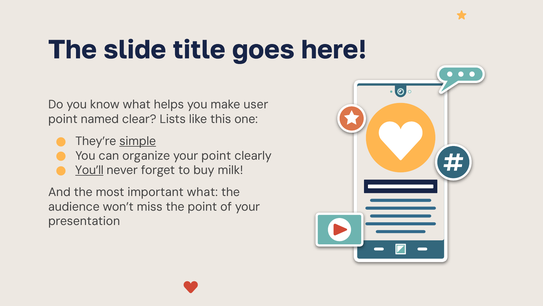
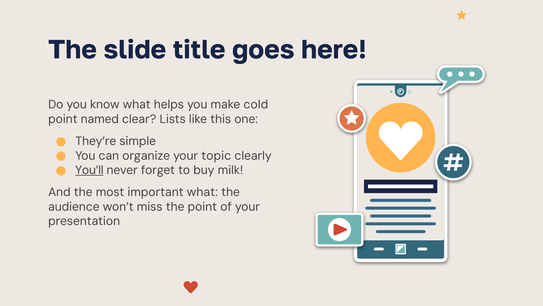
user: user -> cold
simple underline: present -> none
your point: point -> topic
